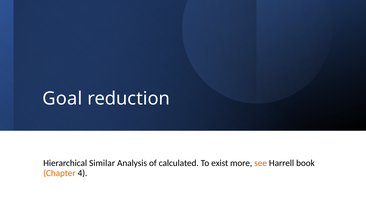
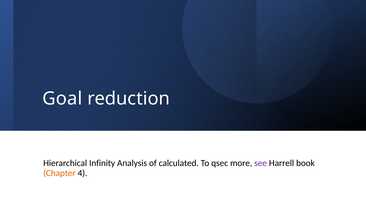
Similar: Similar -> Infinity
exist: exist -> qsec
see colour: orange -> purple
